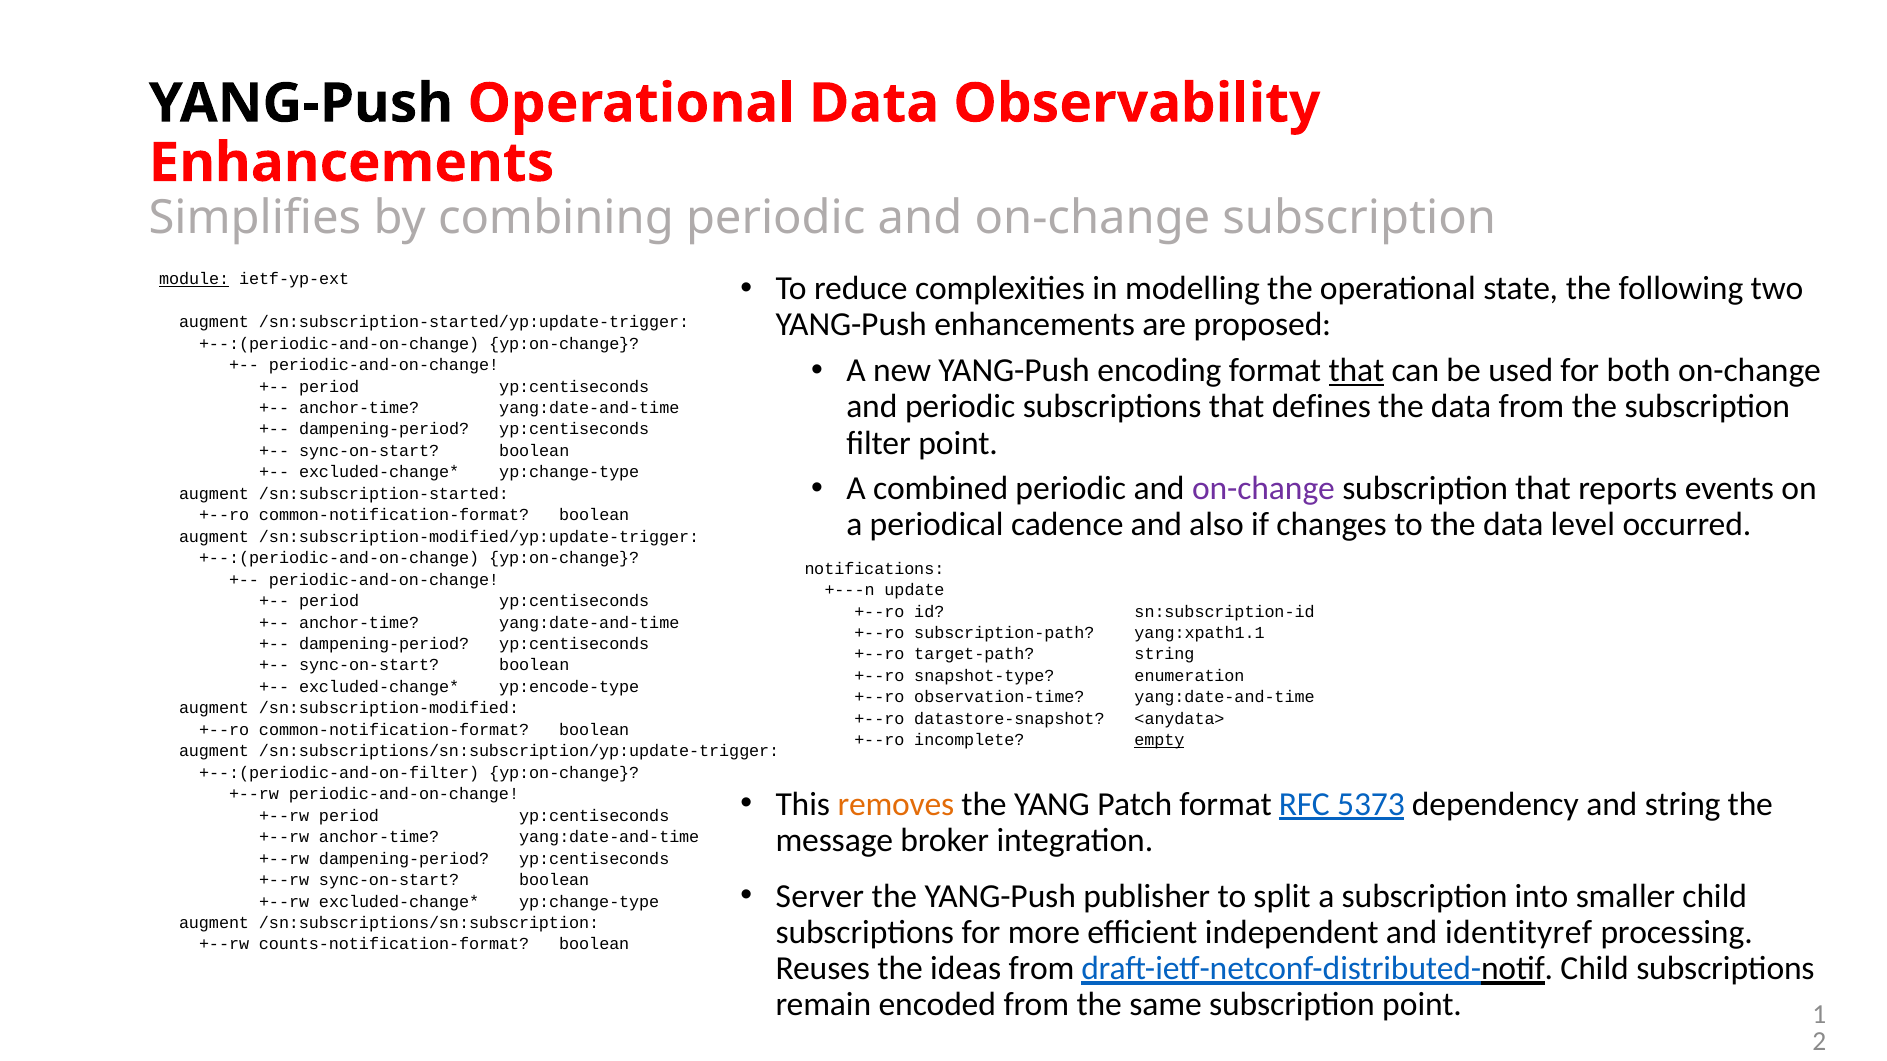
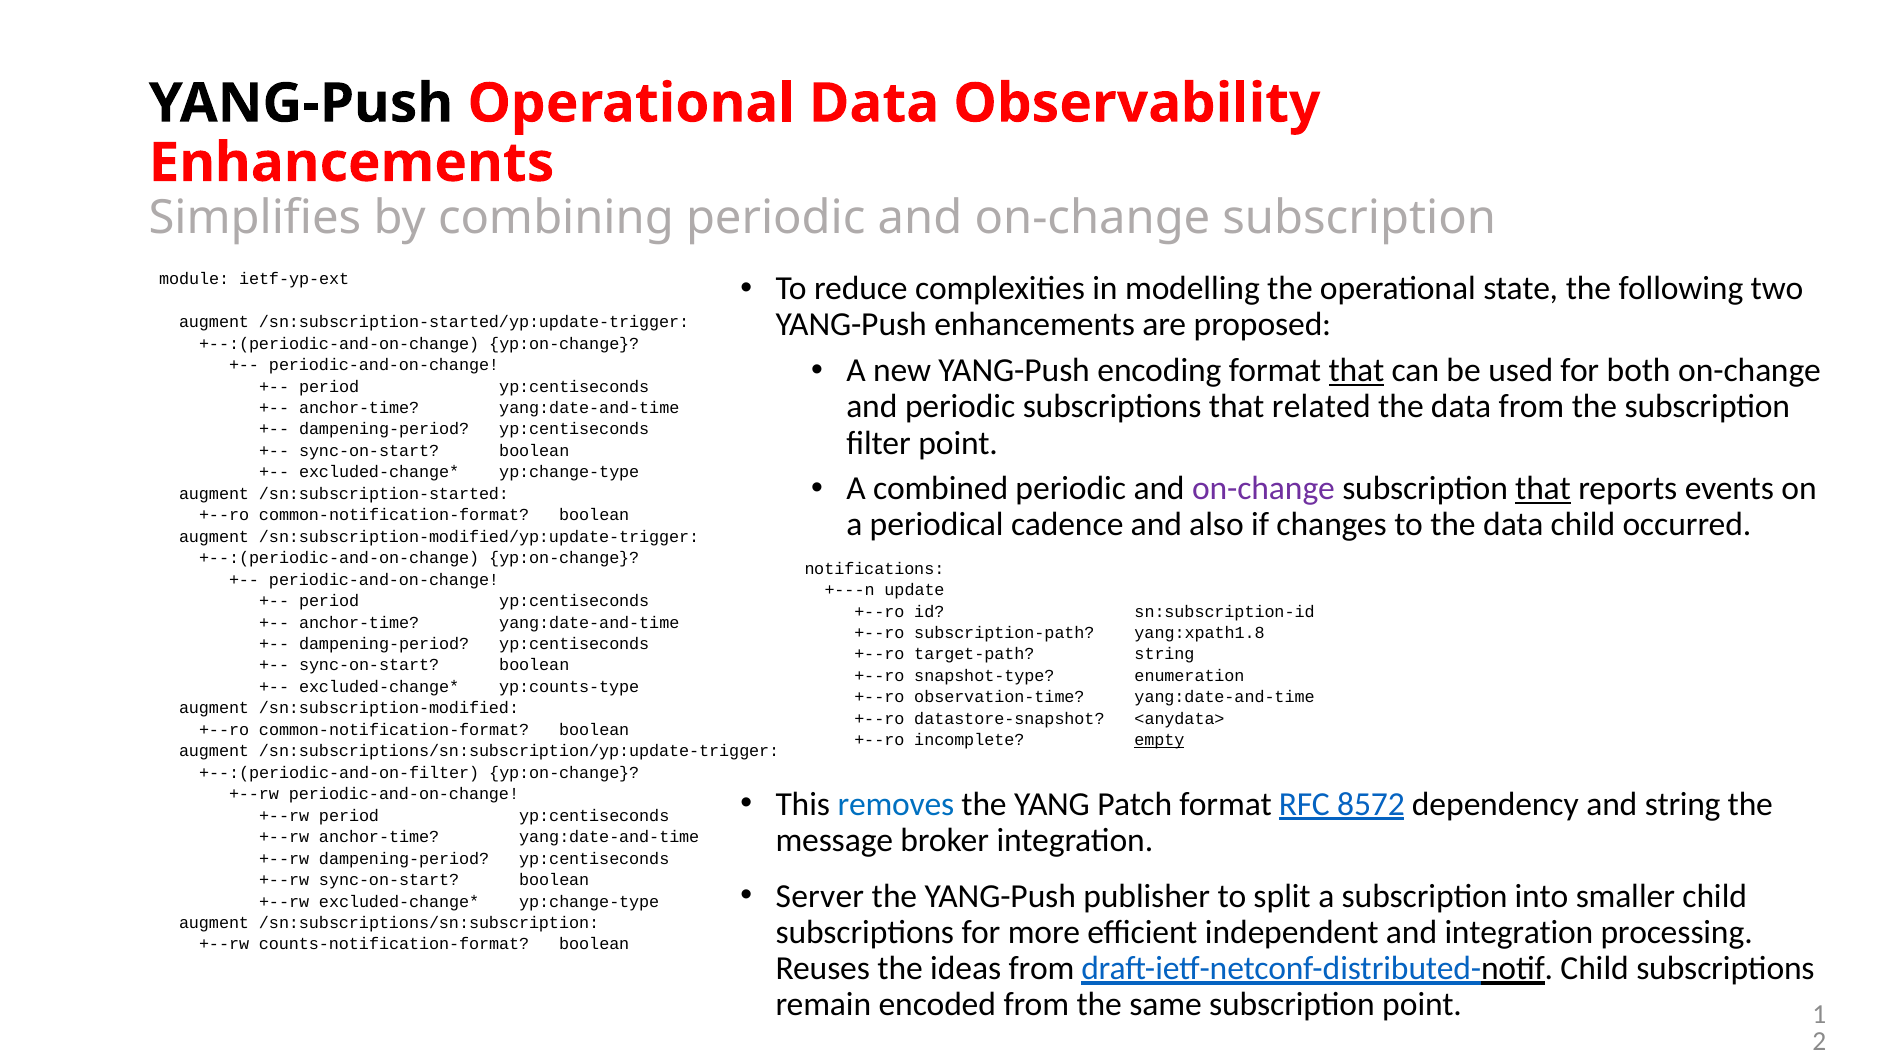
module underline: present -> none
defines: defines -> related
that at (1543, 489) underline: none -> present
data level: level -> child
yang:xpath1.1: yang:xpath1.1 -> yang:xpath1.8
yp:encode-type: yp:encode-type -> yp:counts-type
removes colour: orange -> blue
5373: 5373 -> 8572
and identityref: identityref -> integration
